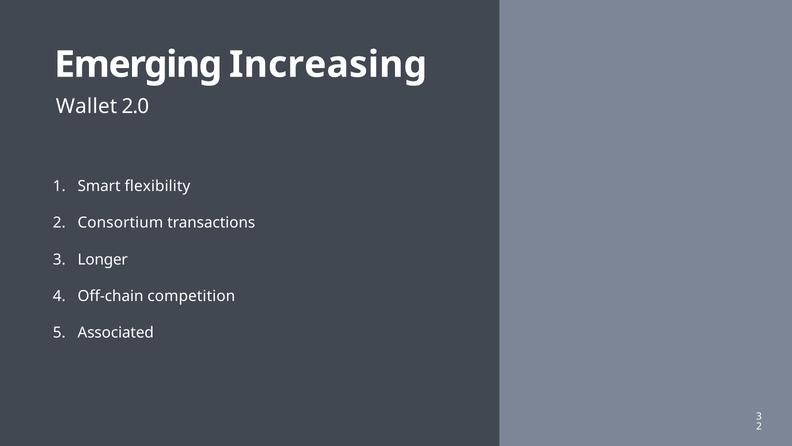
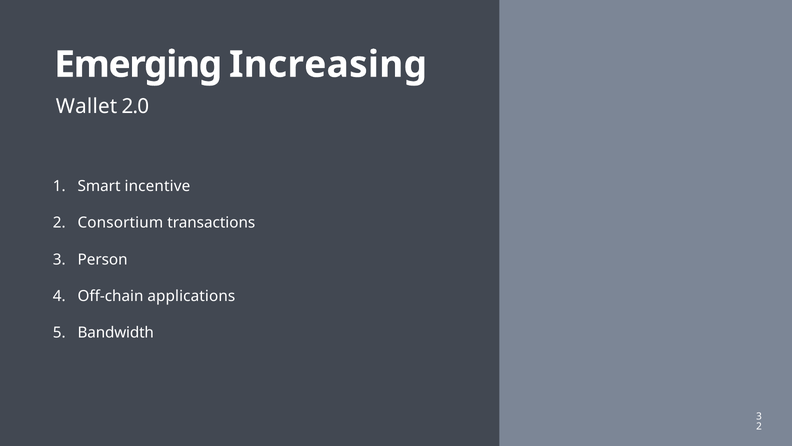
flexibility: flexibility -> incentive
Longer: Longer -> Person
competition: competition -> applications
Associated: Associated -> Bandwidth
